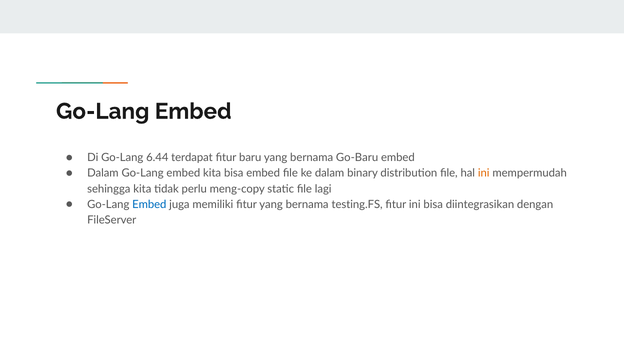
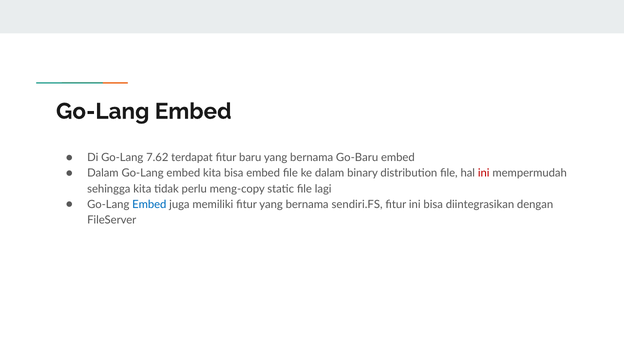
6.44: 6.44 -> 7.62
ini at (484, 173) colour: orange -> red
testing.FS: testing.FS -> sendiri.FS
